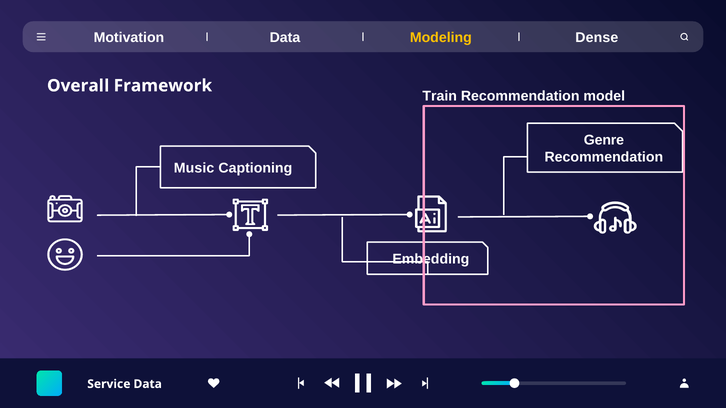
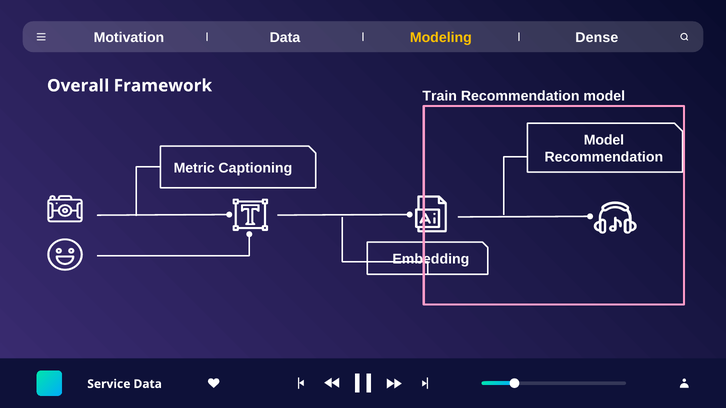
Genre at (604, 140): Genre -> Model
Music: Music -> Metric
